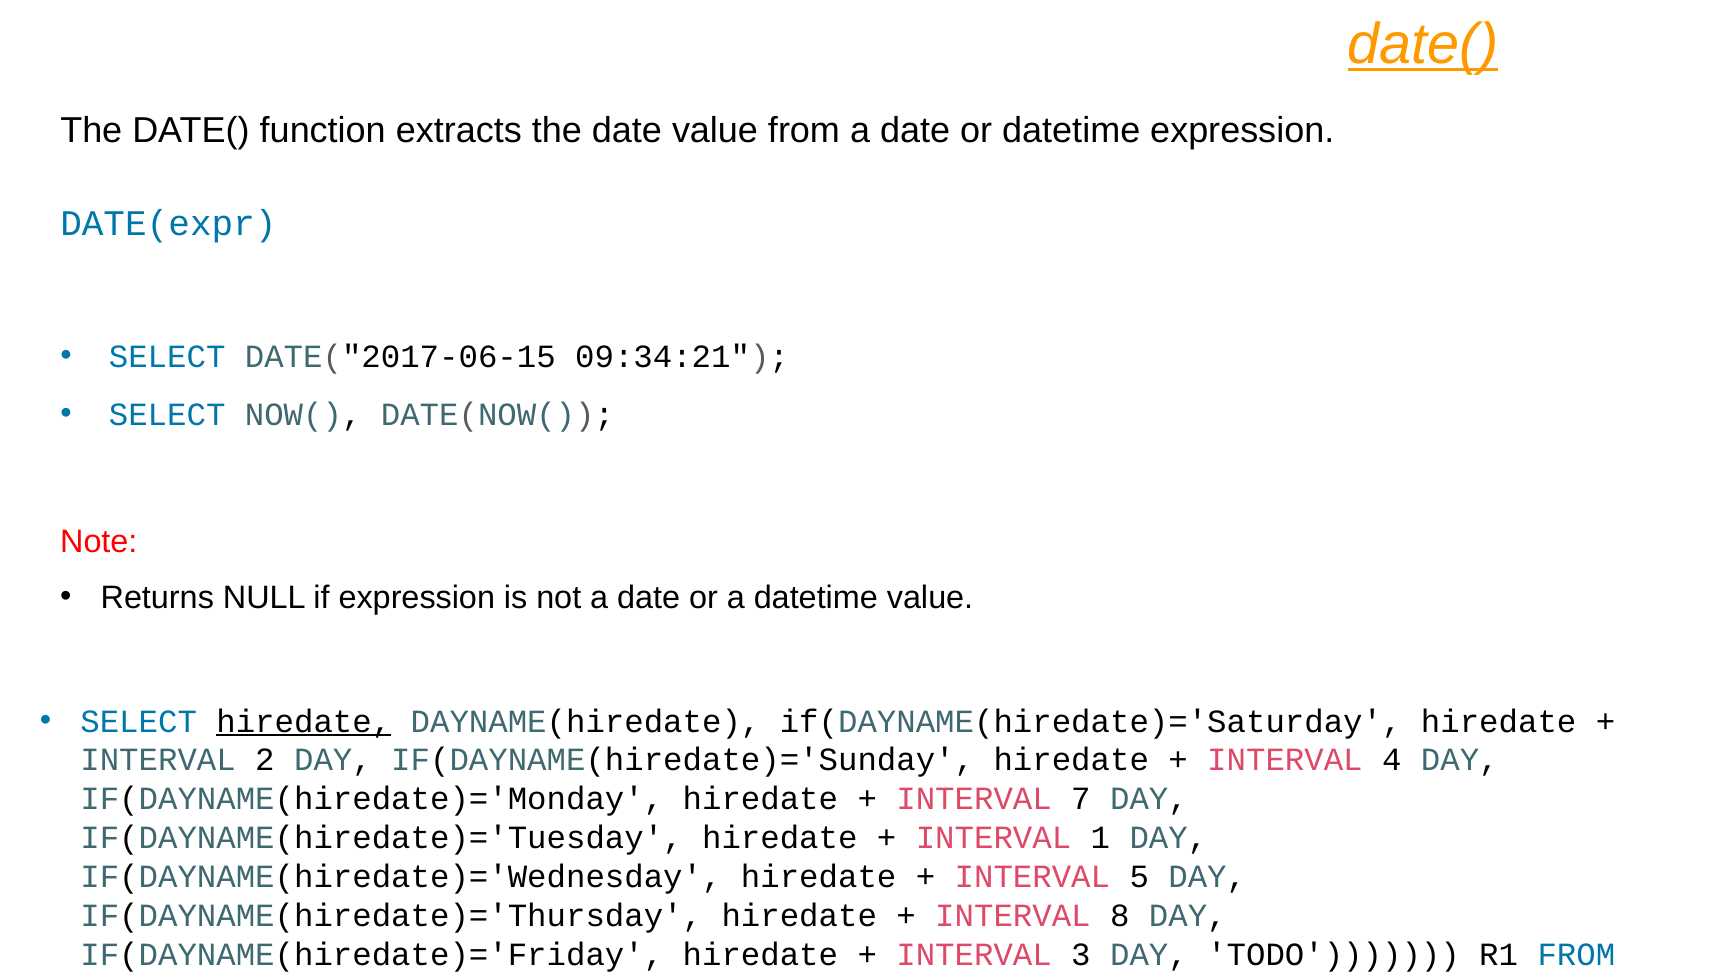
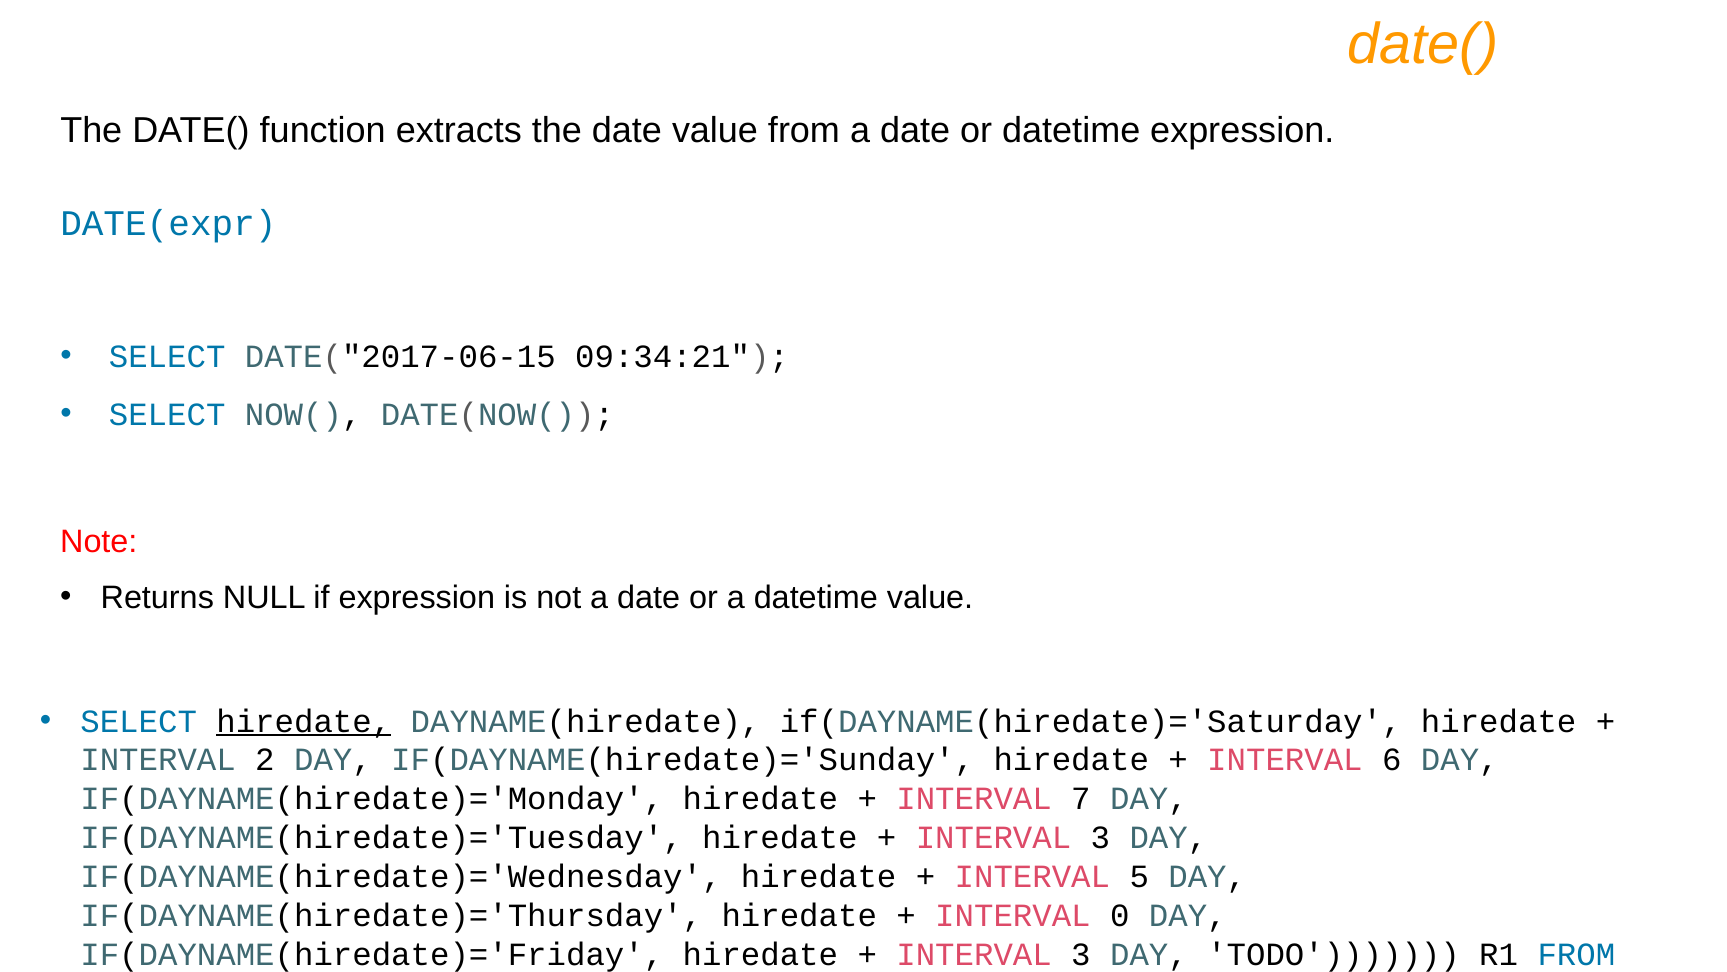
date( at (1423, 45) underline: present -> none
4: 4 -> 6
1 at (1100, 838): 1 -> 3
8: 8 -> 0
